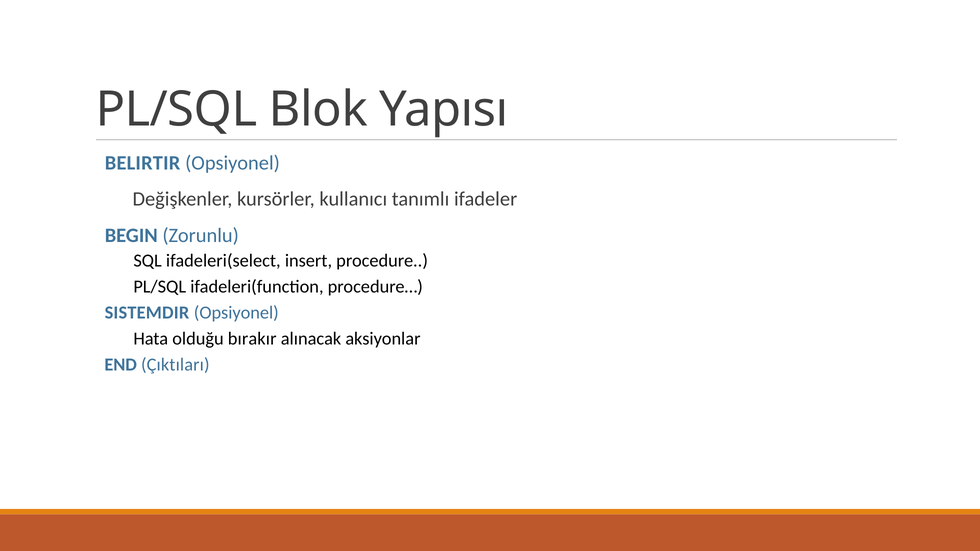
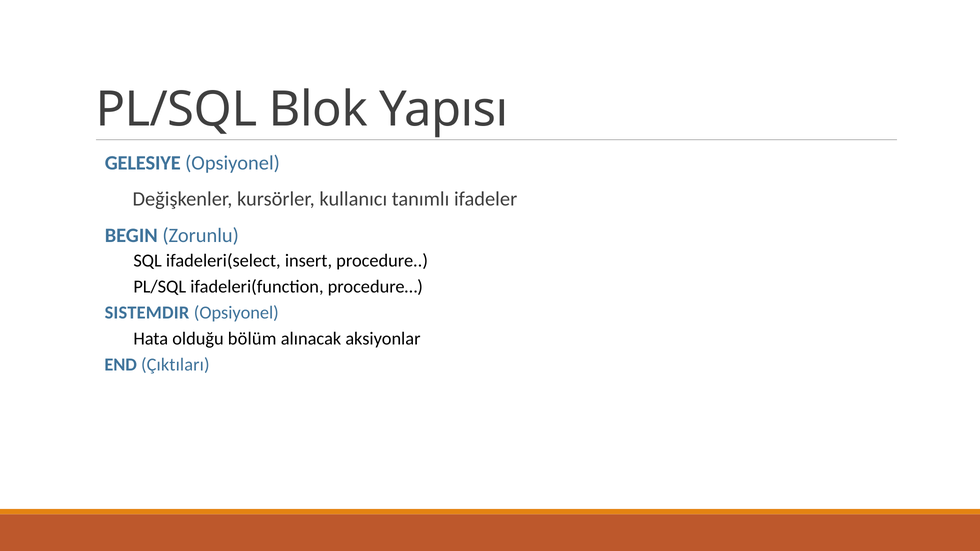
BELIRTIR: BELIRTIR -> GELESIYE
bırakır: bırakır -> bölüm
